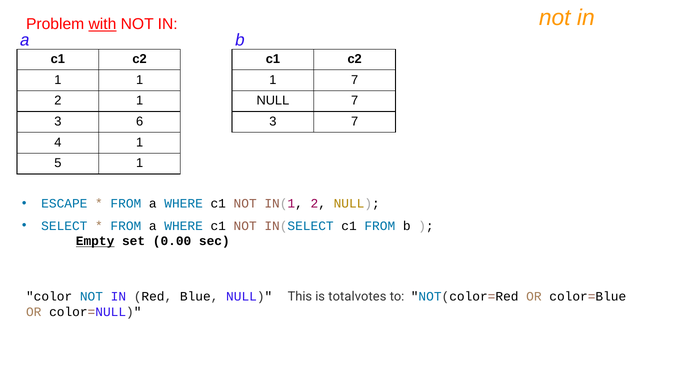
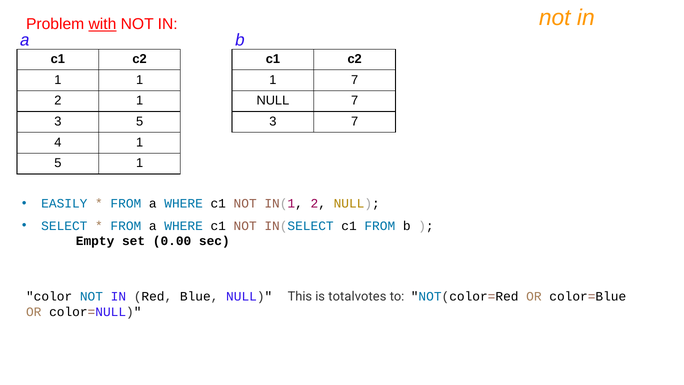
3 6: 6 -> 5
ESCAPE: ESCAPE -> EASILY
Empty underline: present -> none
